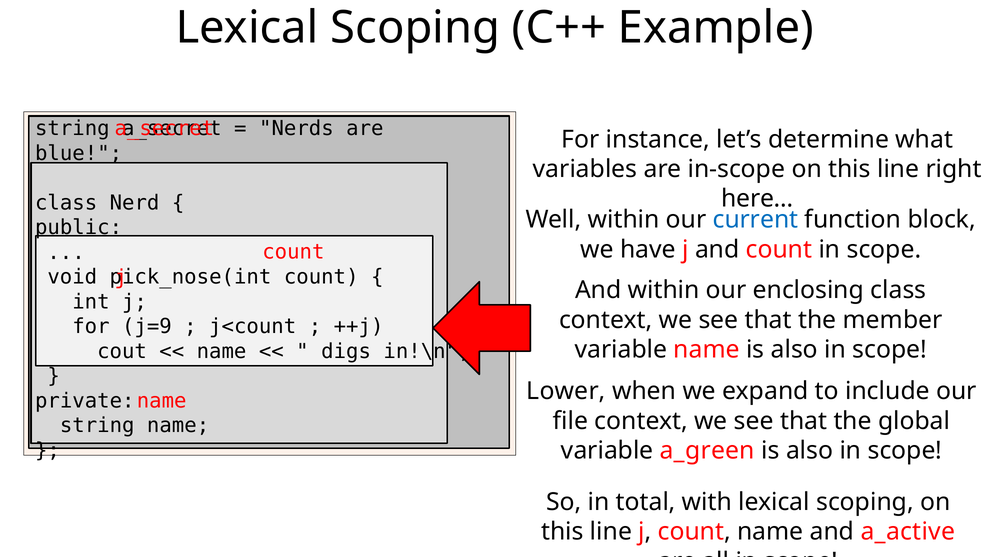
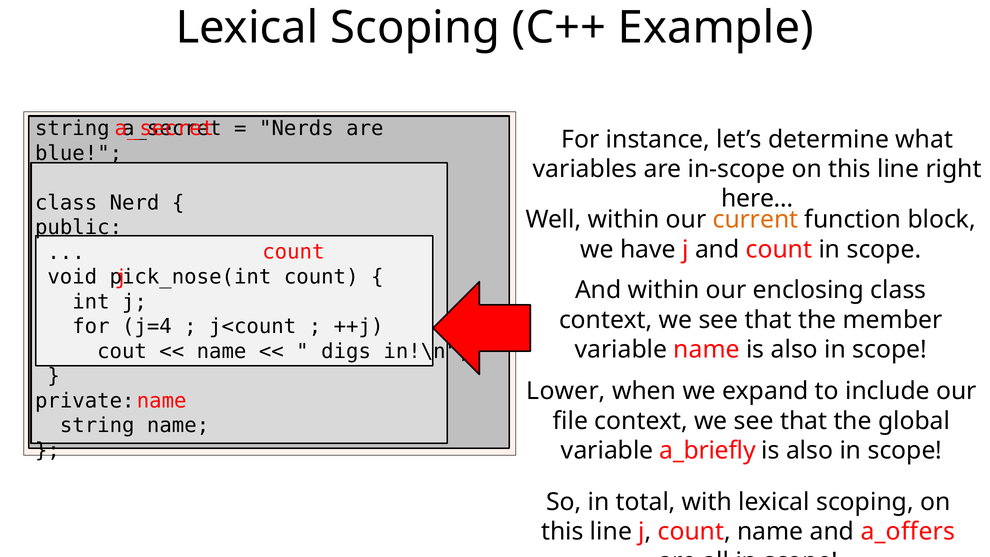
current colour: blue -> orange
j=9: j=9 -> j=4
a_green: a_green -> a_briefly
a_active: a_active -> a_offers
